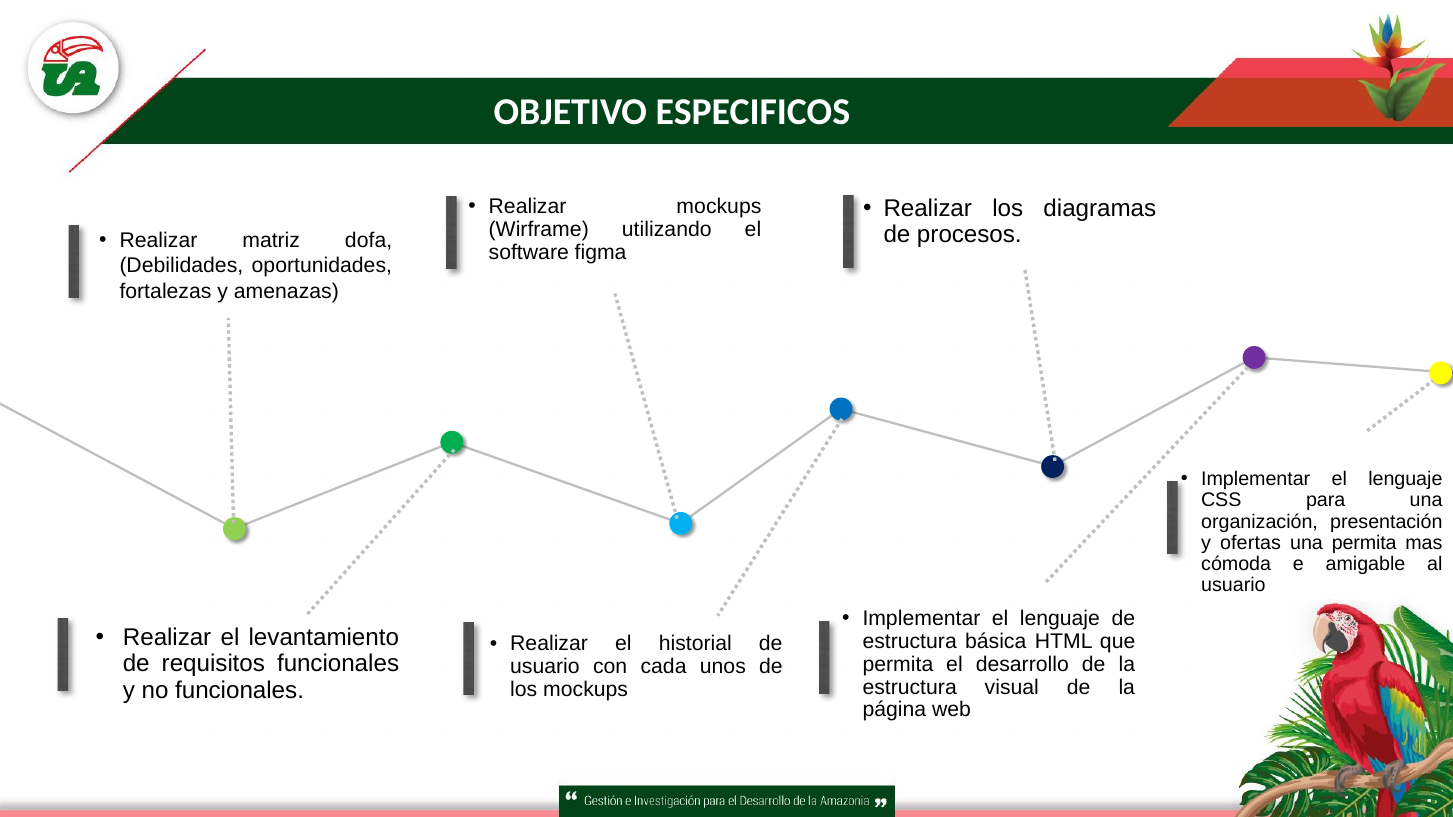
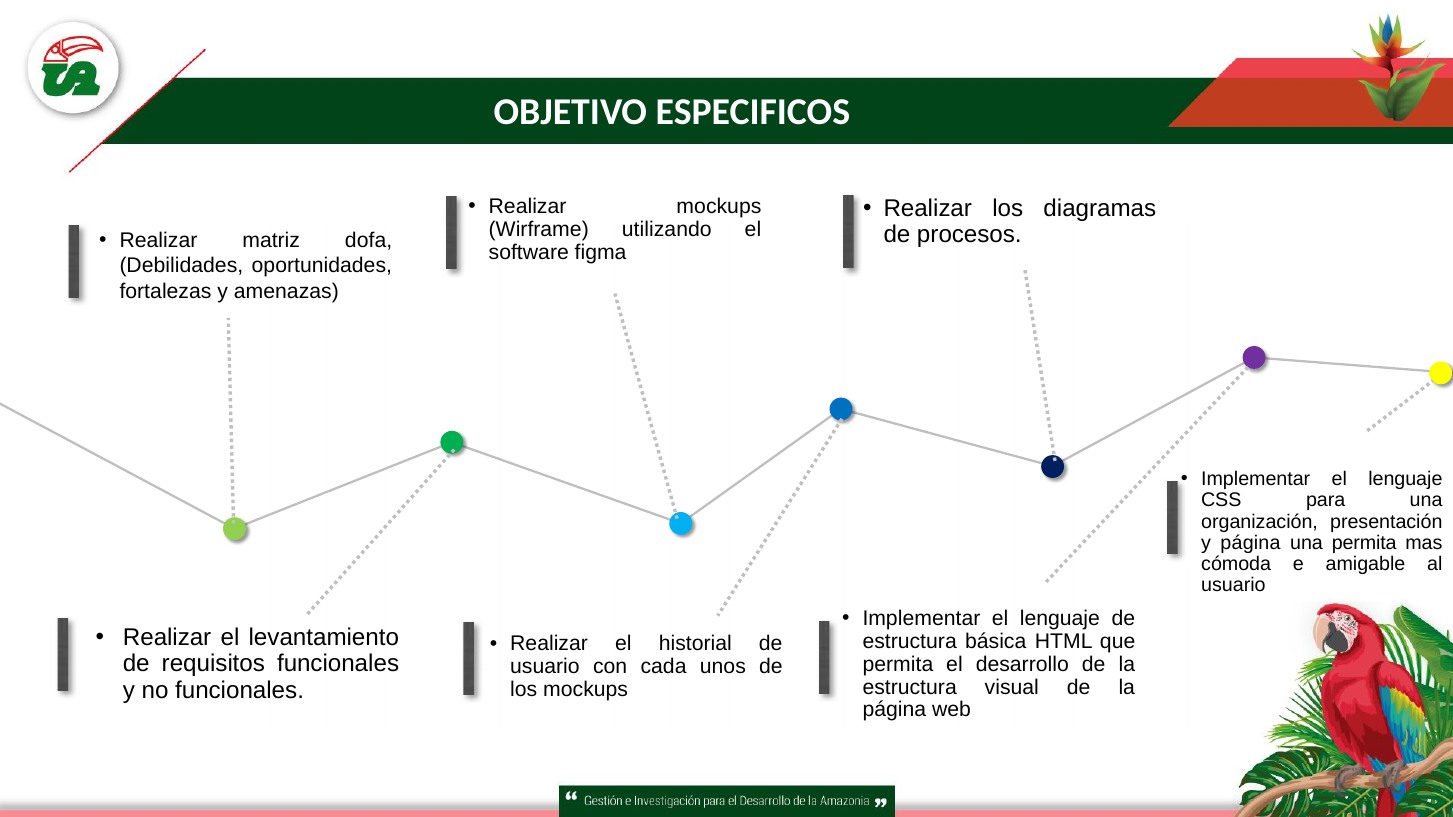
y ofertas: ofertas -> página
